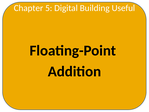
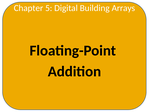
Useful: Useful -> Arrays
